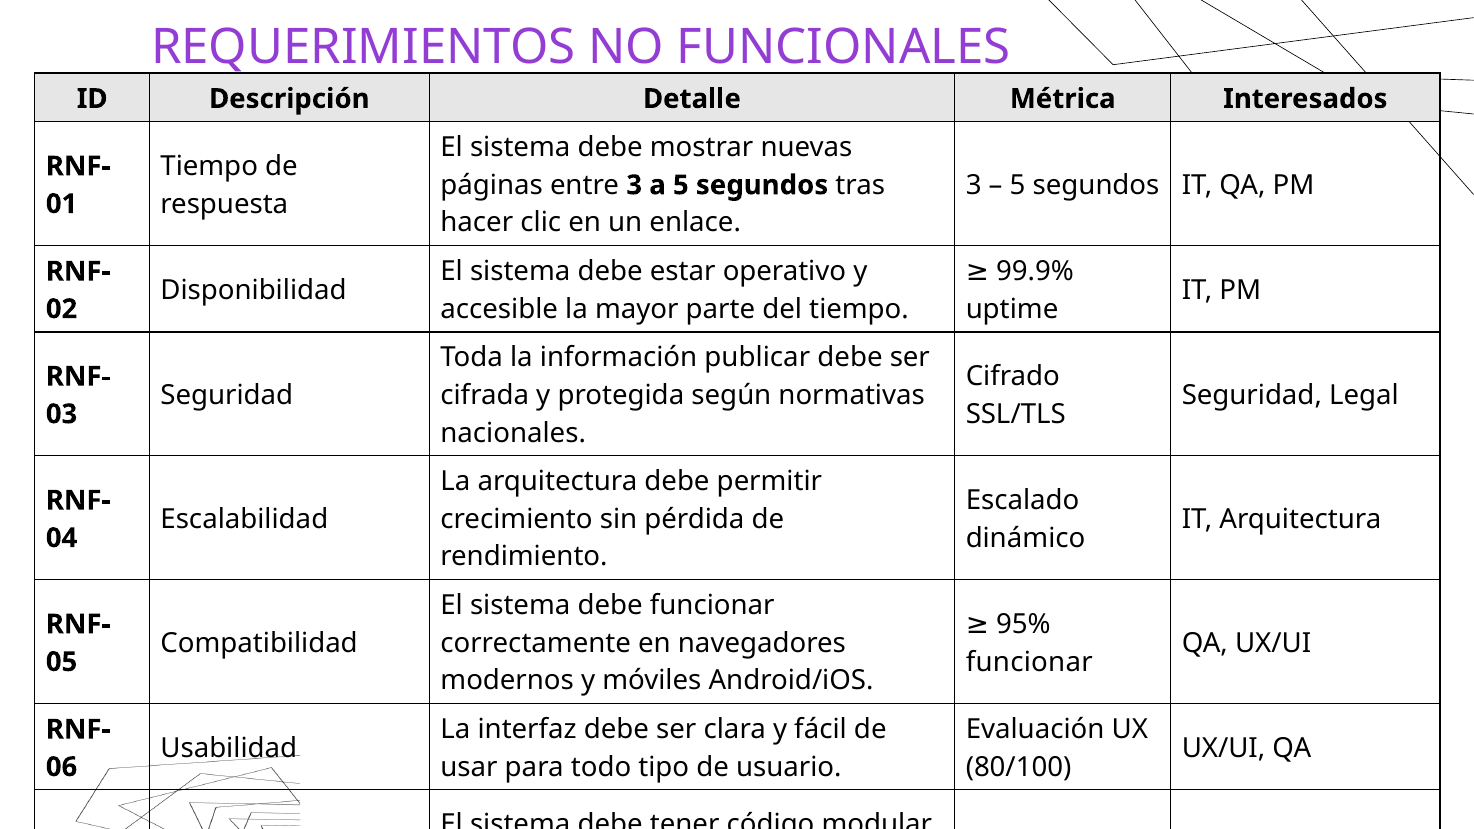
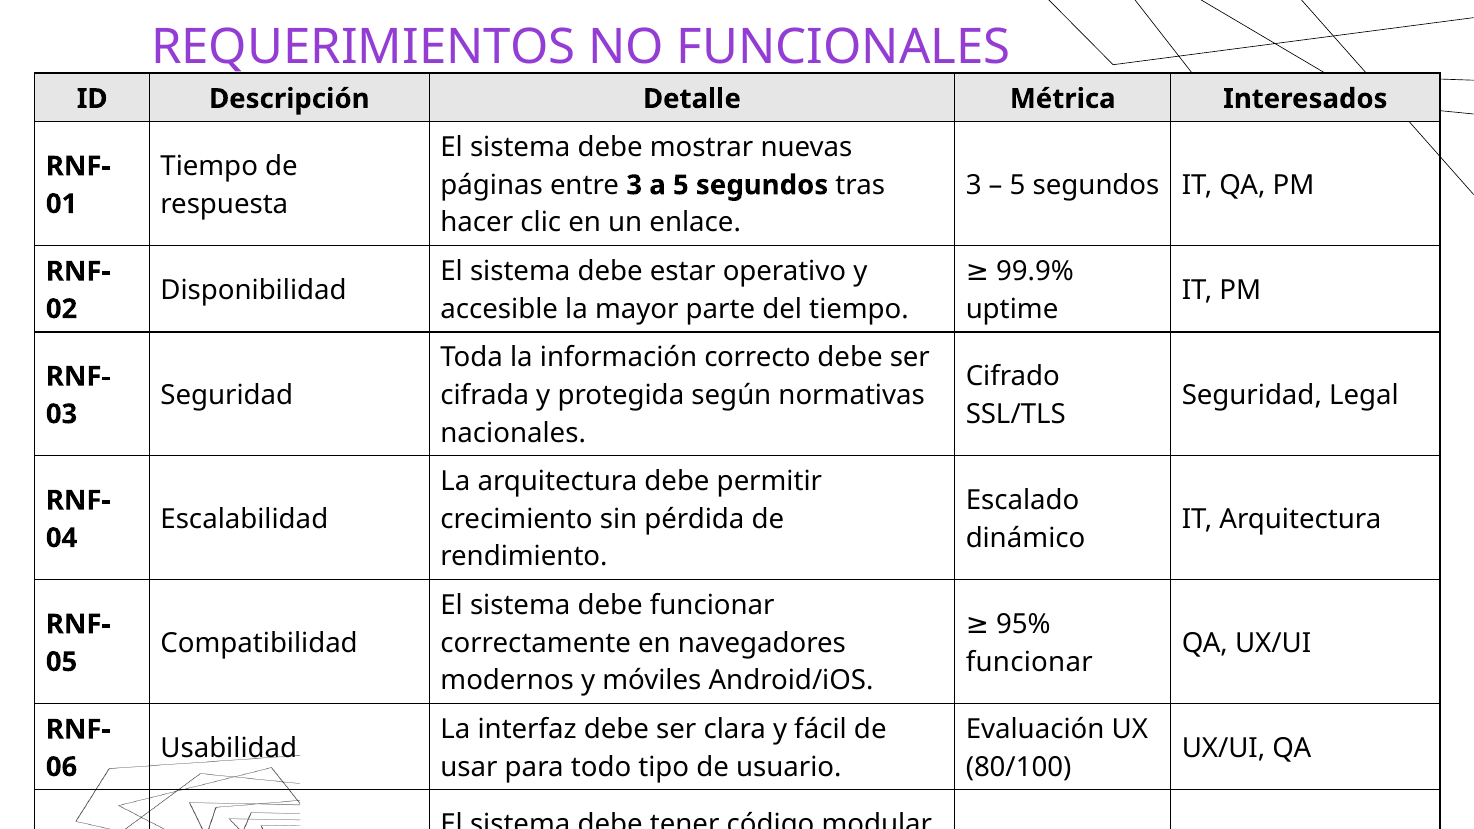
publicar: publicar -> correcto
